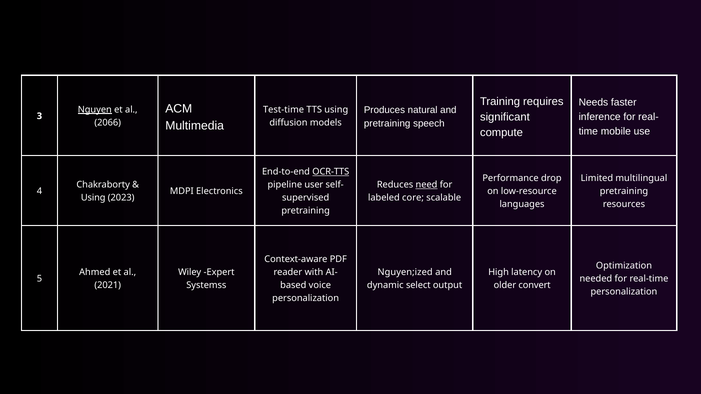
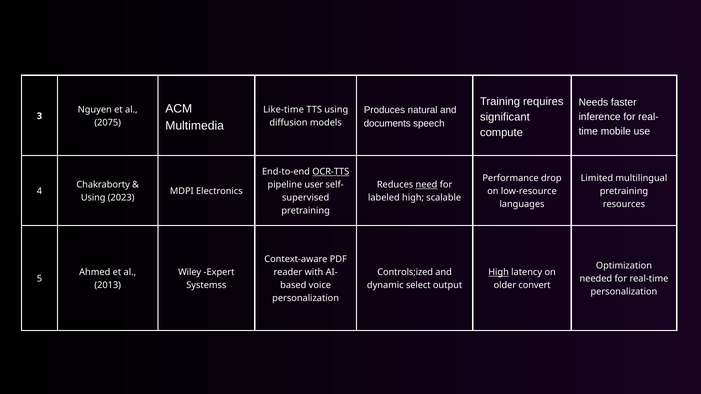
Nguyen underline: present -> none
Test-time: Test-time -> Like-time
pretraining at (387, 124): pretraining -> documents
2066: 2066 -> 2075
labeled core: core -> high
Nguyen;ized: Nguyen;ized -> Controls;ized
High at (499, 272) underline: none -> present
2021: 2021 -> 2013
